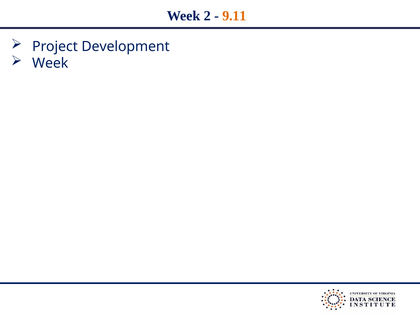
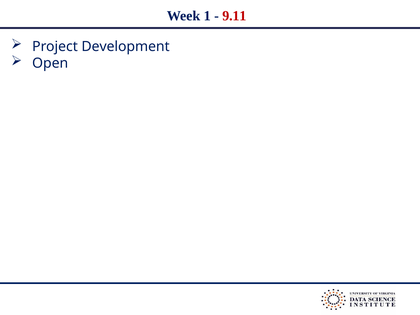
2: 2 -> 1
9.11 colour: orange -> red
Week at (50, 63): Week -> Open
